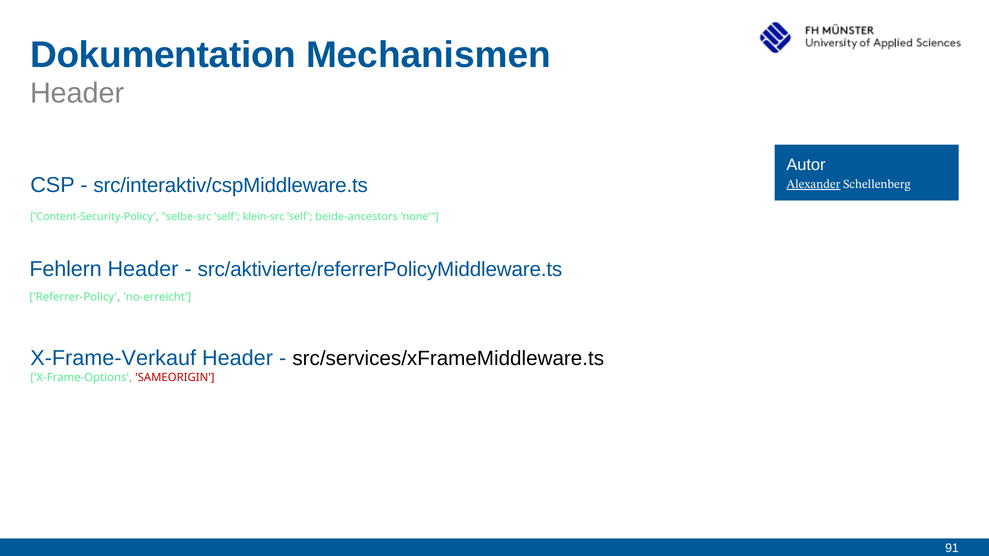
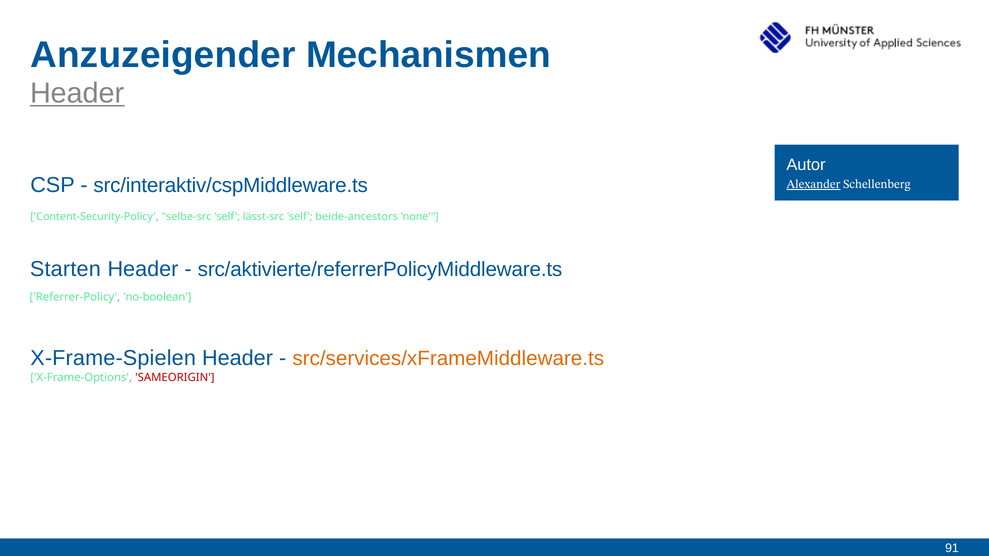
Dokumentation: Dokumentation -> Anzuzeigender
Header at (77, 94) underline: none -> present
klein-src: klein-src -> lässt-src
Fehlern: Fehlern -> Starten
no-erreicht: no-erreicht -> no-boolean
X-Frame-Verkauf: X-Frame-Verkauf -> X-Frame-Spielen
src/services/xFrameMiddleware.ts colour: black -> orange
